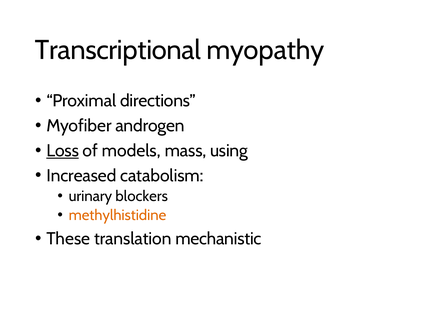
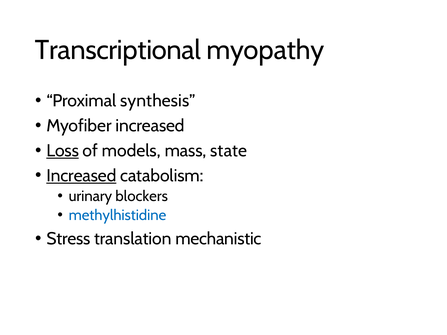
directions: directions -> synthesis
Myofiber androgen: androgen -> increased
using: using -> state
Increased at (81, 176) underline: none -> present
methylhistidine colour: orange -> blue
These: These -> Stress
